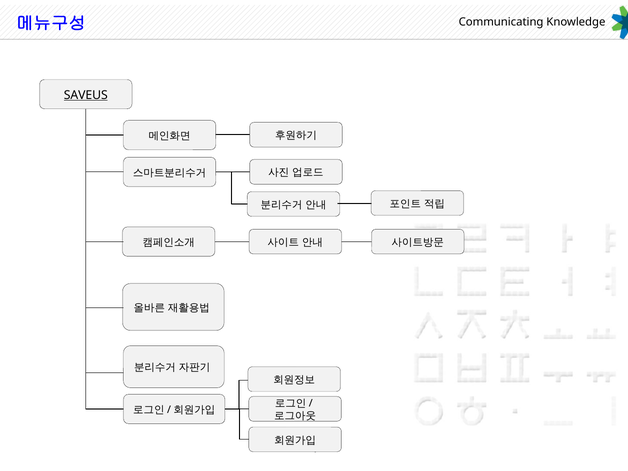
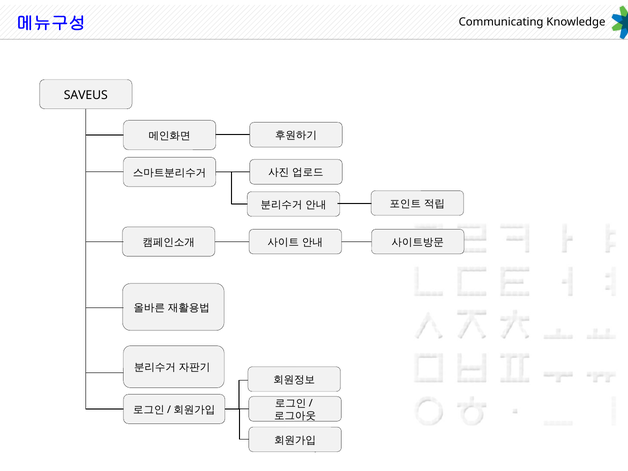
SAVEUS underline: present -> none
